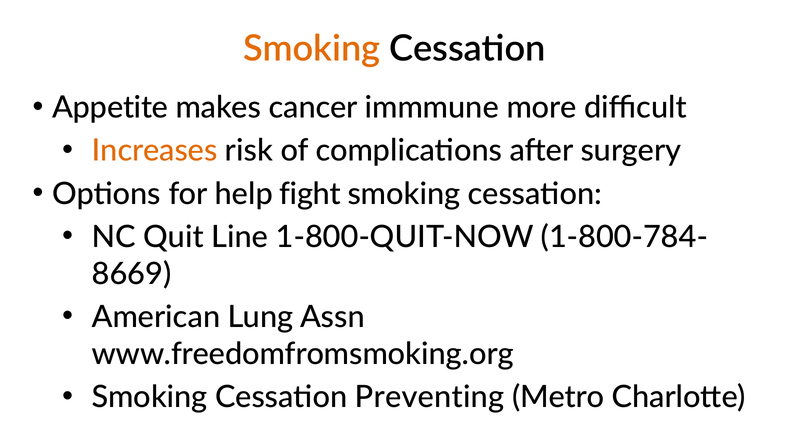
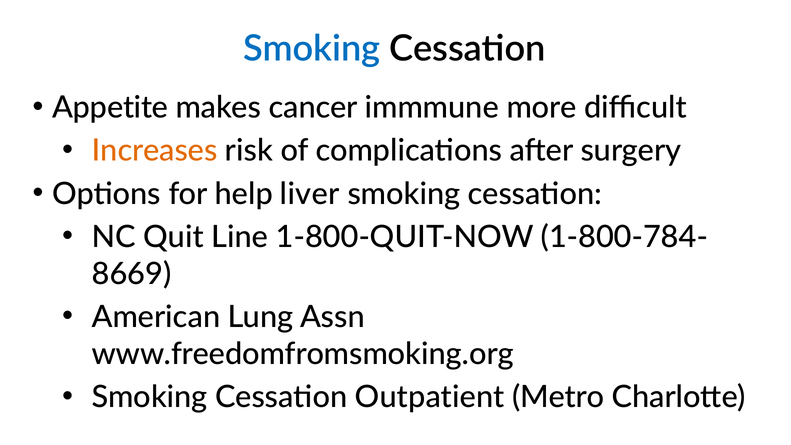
Smoking at (312, 49) colour: orange -> blue
fight: fight -> liver
Preventing: Preventing -> Outpatient
